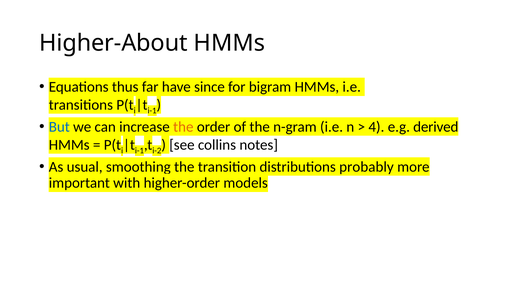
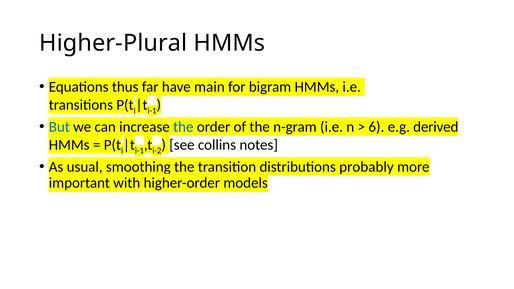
Higher-About: Higher-About -> Higher-Plural
since: since -> main
the at (183, 127) colour: orange -> blue
4: 4 -> 6
